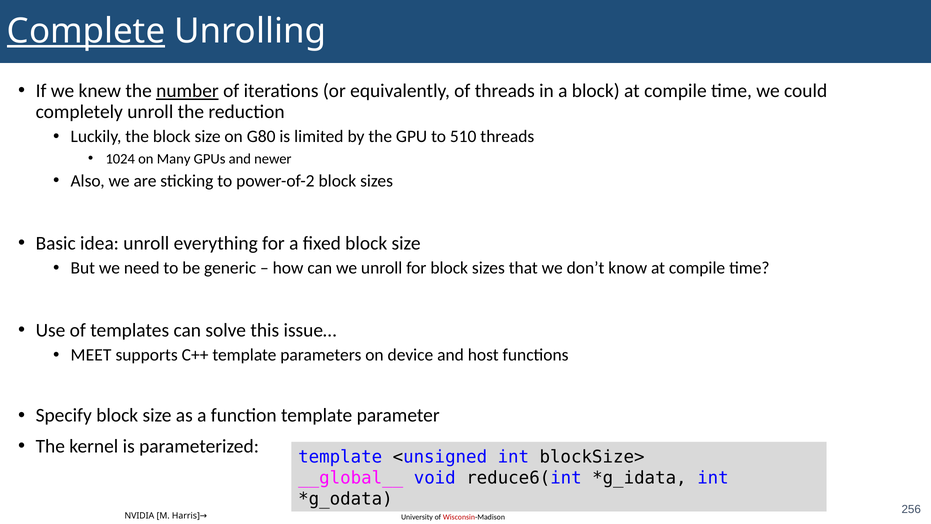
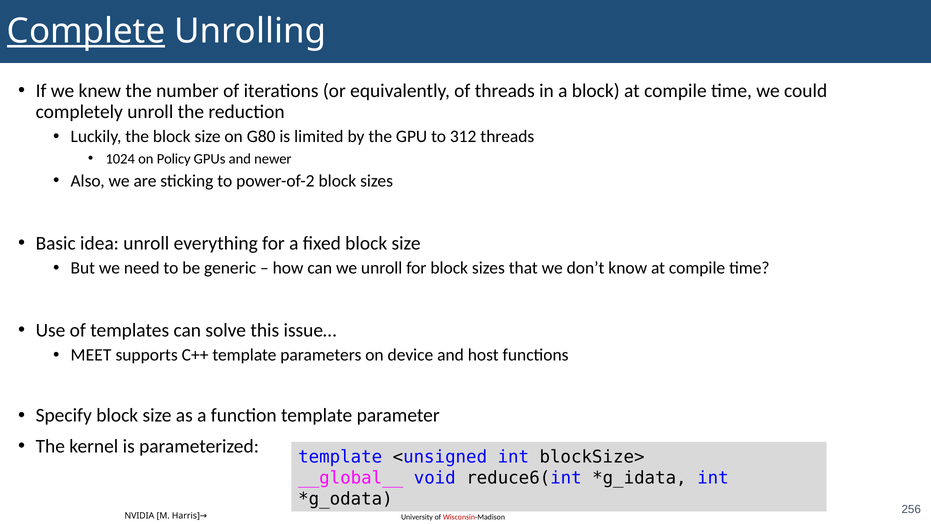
number underline: present -> none
510: 510 -> 312
Many: Many -> Policy
